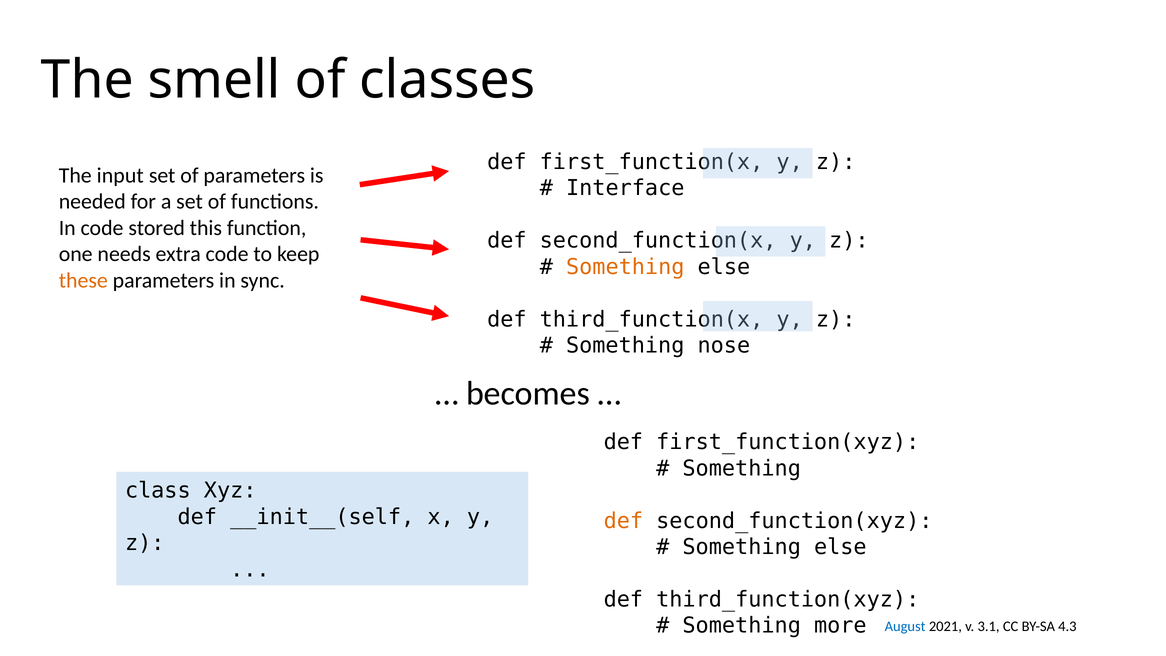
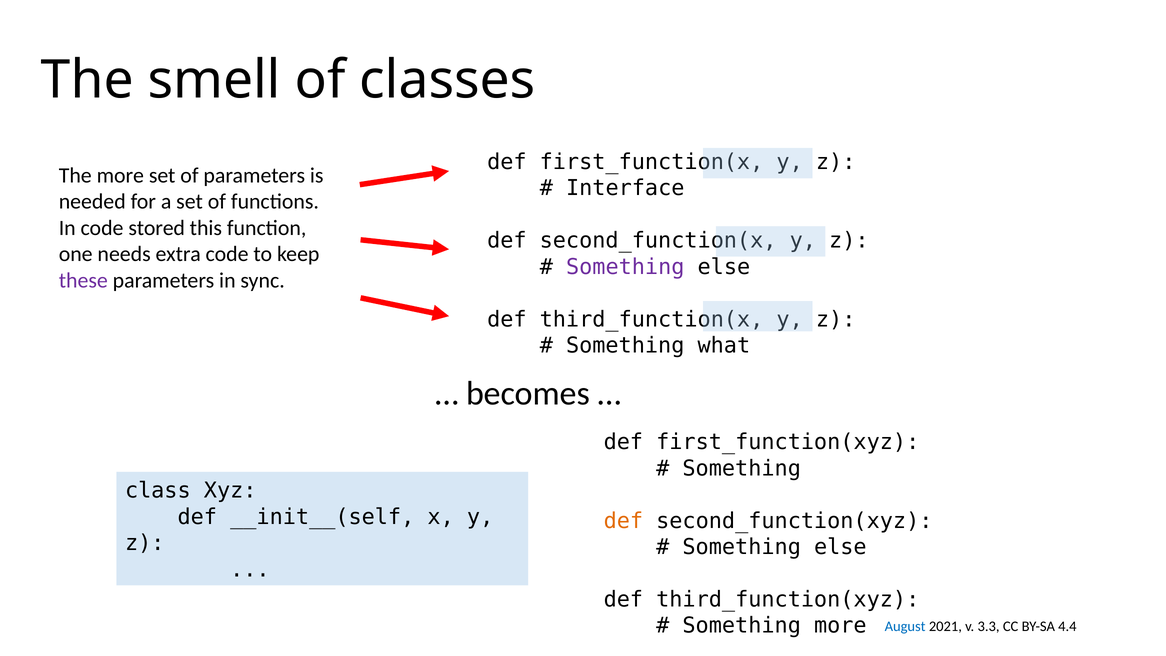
The input: input -> more
Something at (625, 267) colour: orange -> purple
these colour: orange -> purple
nose: nose -> what
3.1: 3.1 -> 3.3
4.3: 4.3 -> 4.4
